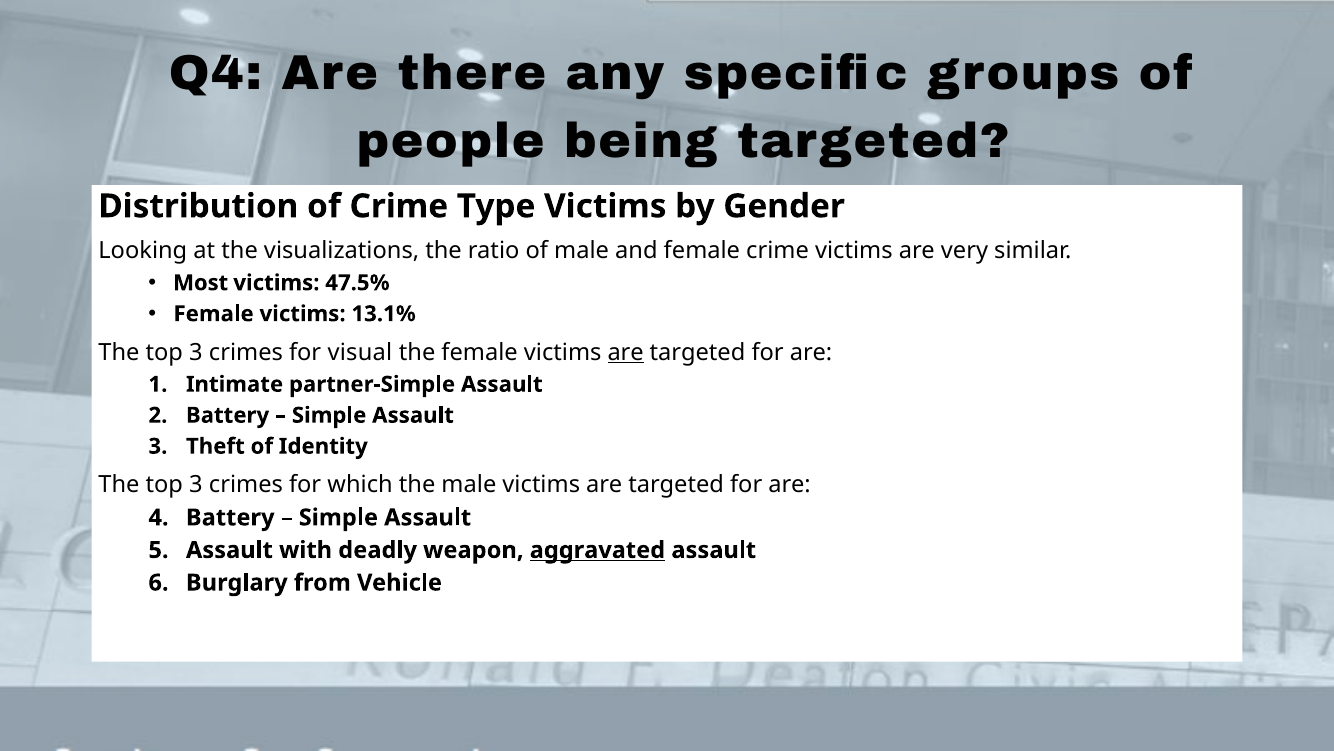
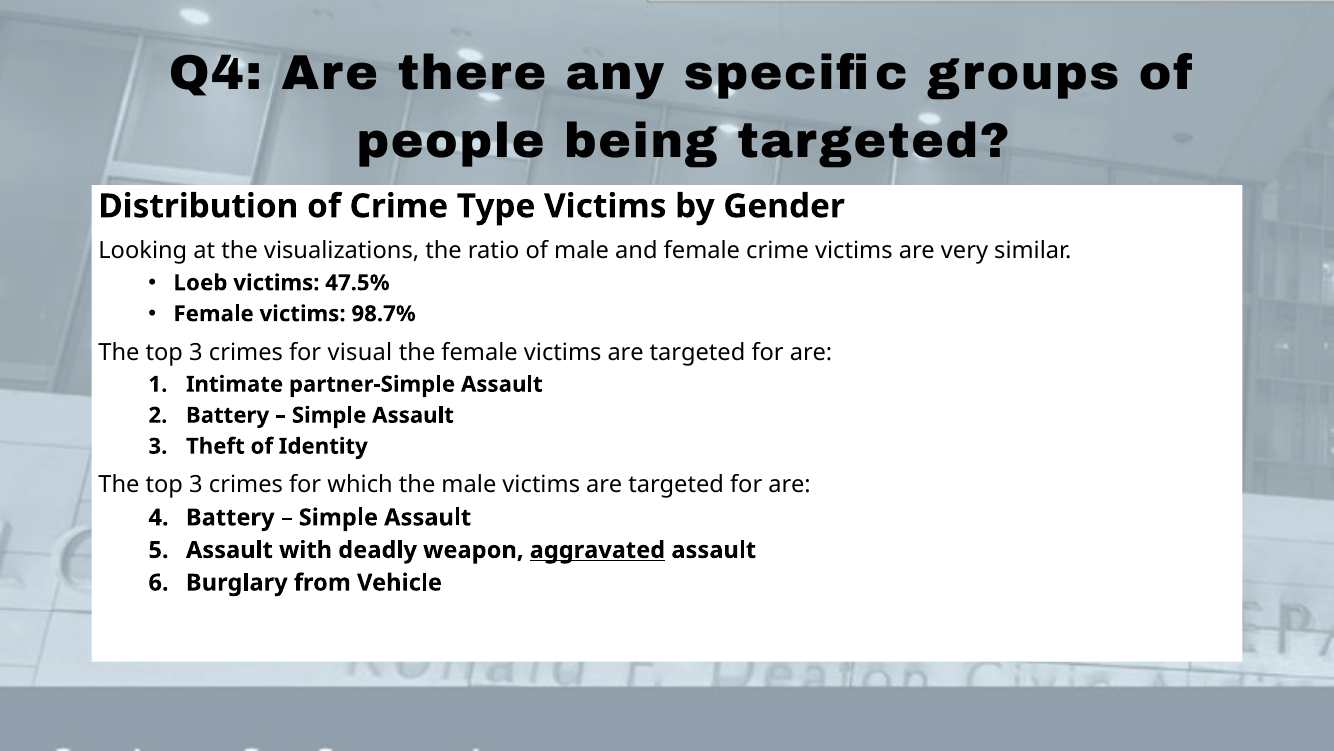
Most: Most -> Loeb
13.1%: 13.1% -> 98.7%
are at (626, 352) underline: present -> none
